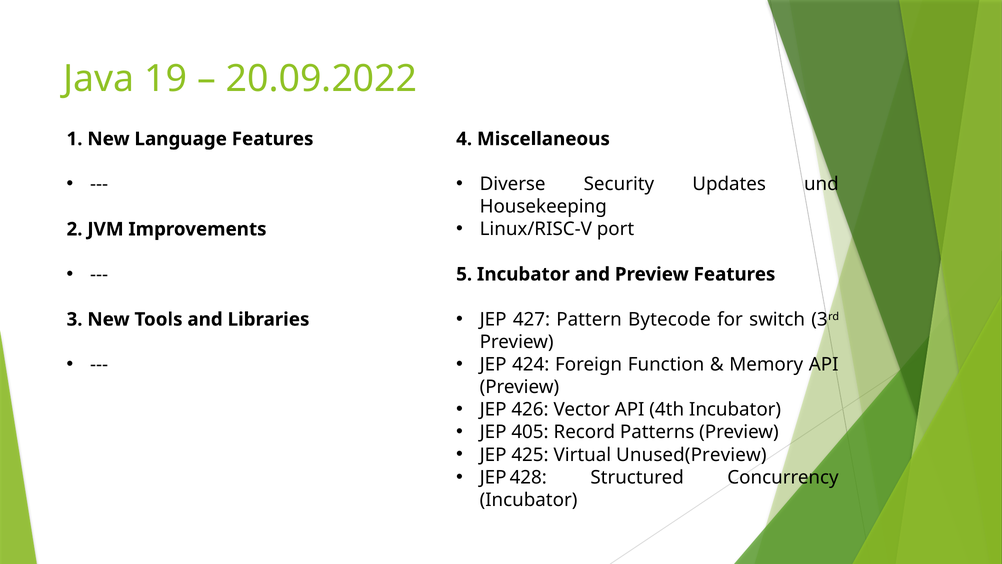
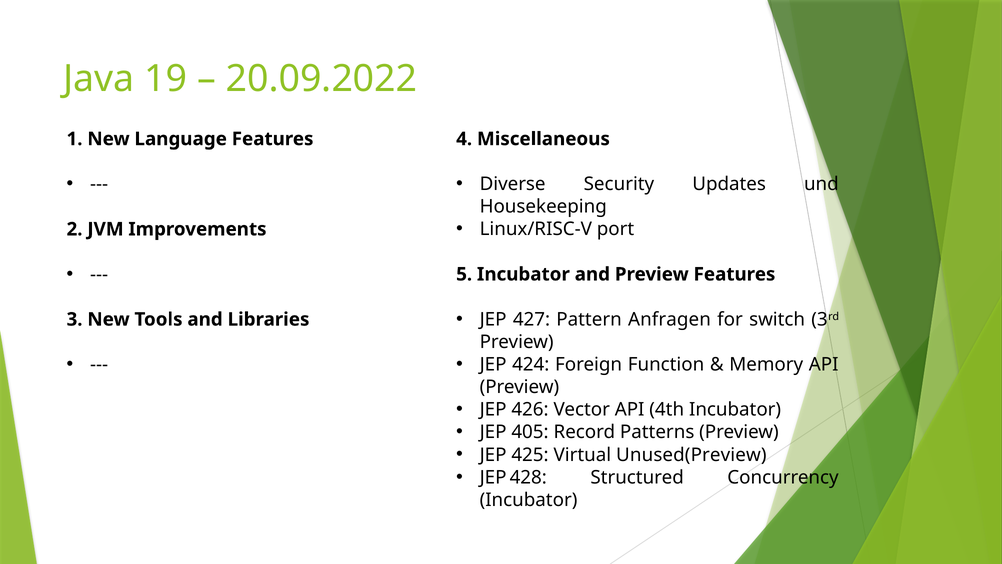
Bytecode: Bytecode -> Anfragen
